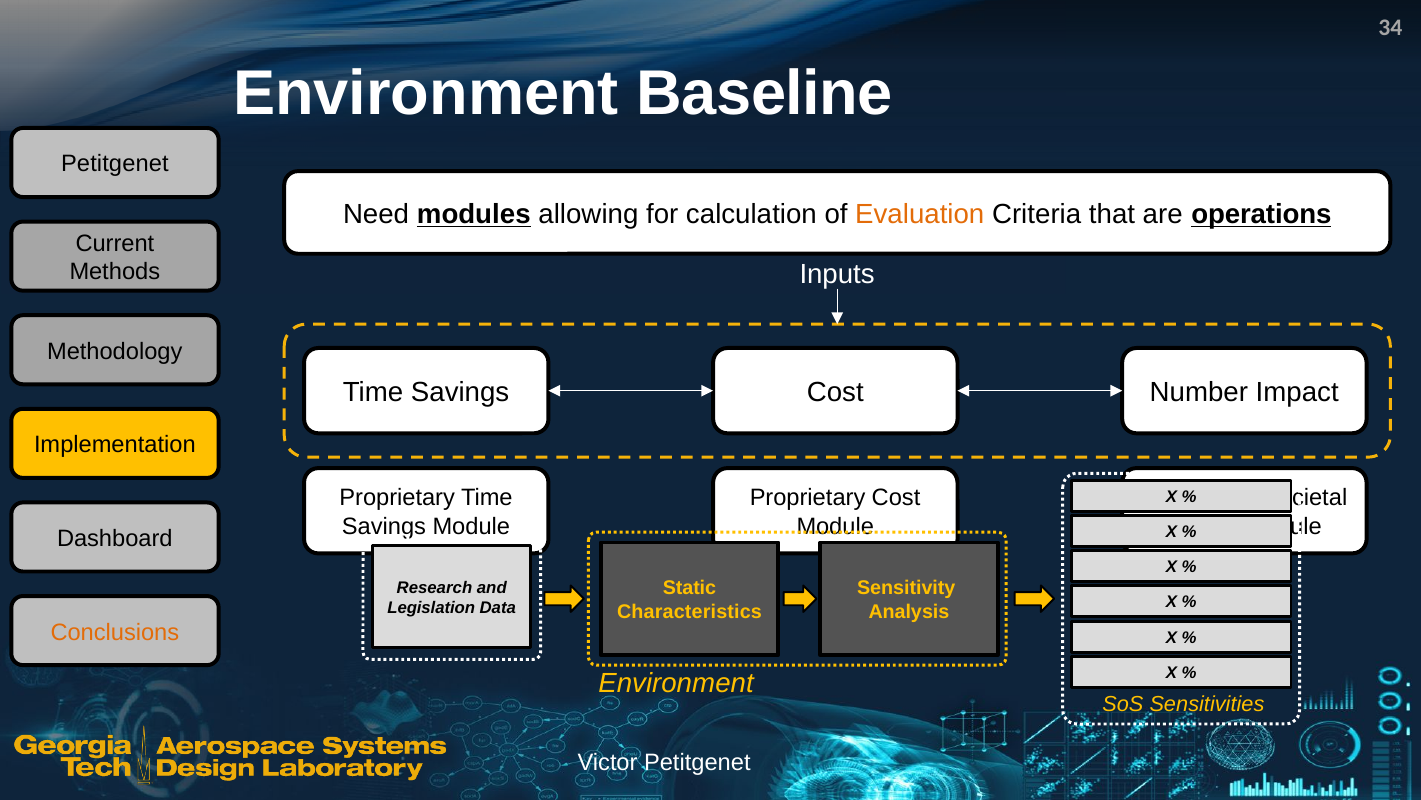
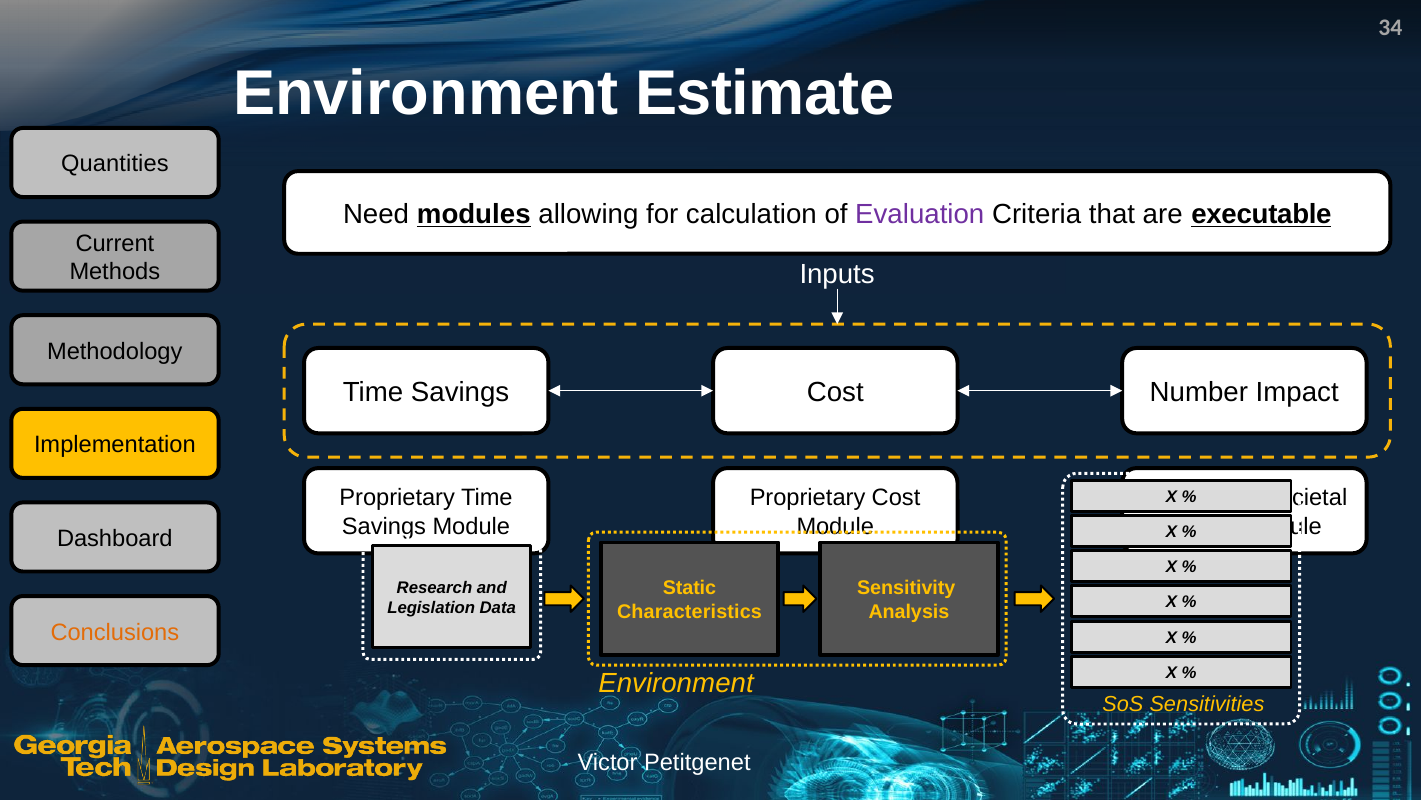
Baseline: Baseline -> Estimate
Petitgenet at (115, 164): Petitgenet -> Quantities
Evaluation colour: orange -> purple
operations: operations -> executable
